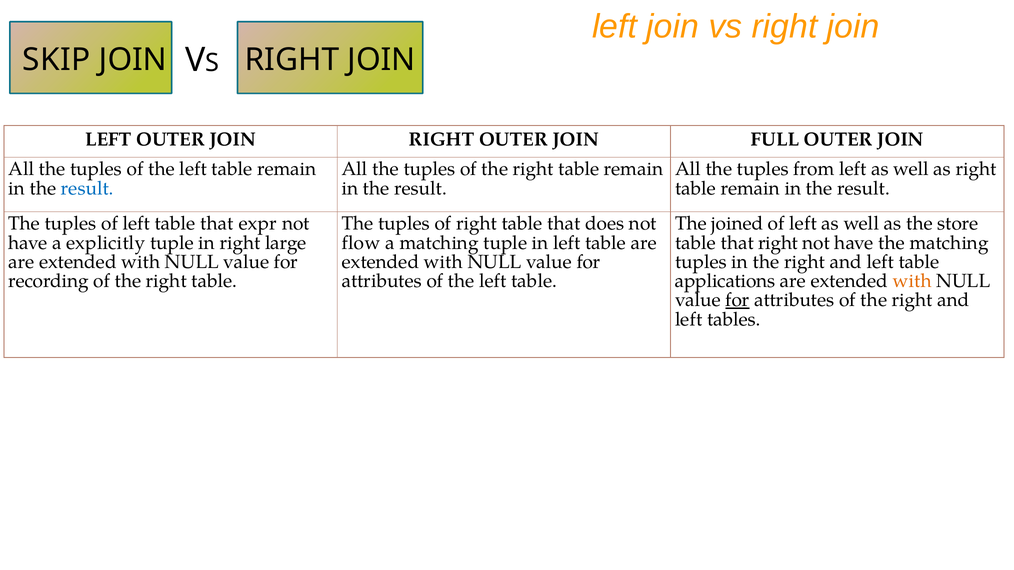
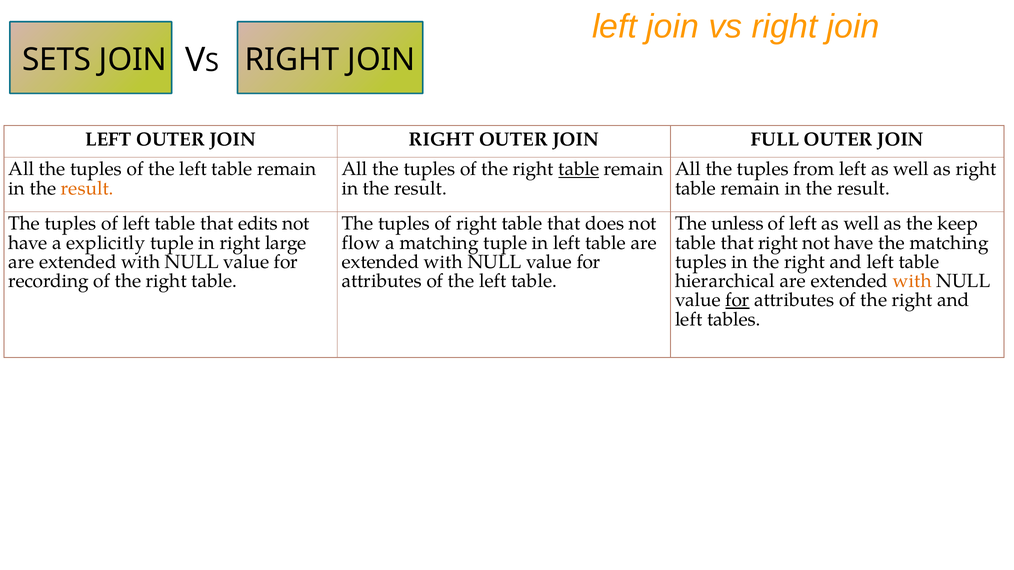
SKIP: SKIP -> SETS
table at (579, 169) underline: none -> present
result at (87, 188) colour: blue -> orange
expr: expr -> edits
joined: joined -> unless
store: store -> keep
applications: applications -> hierarchical
